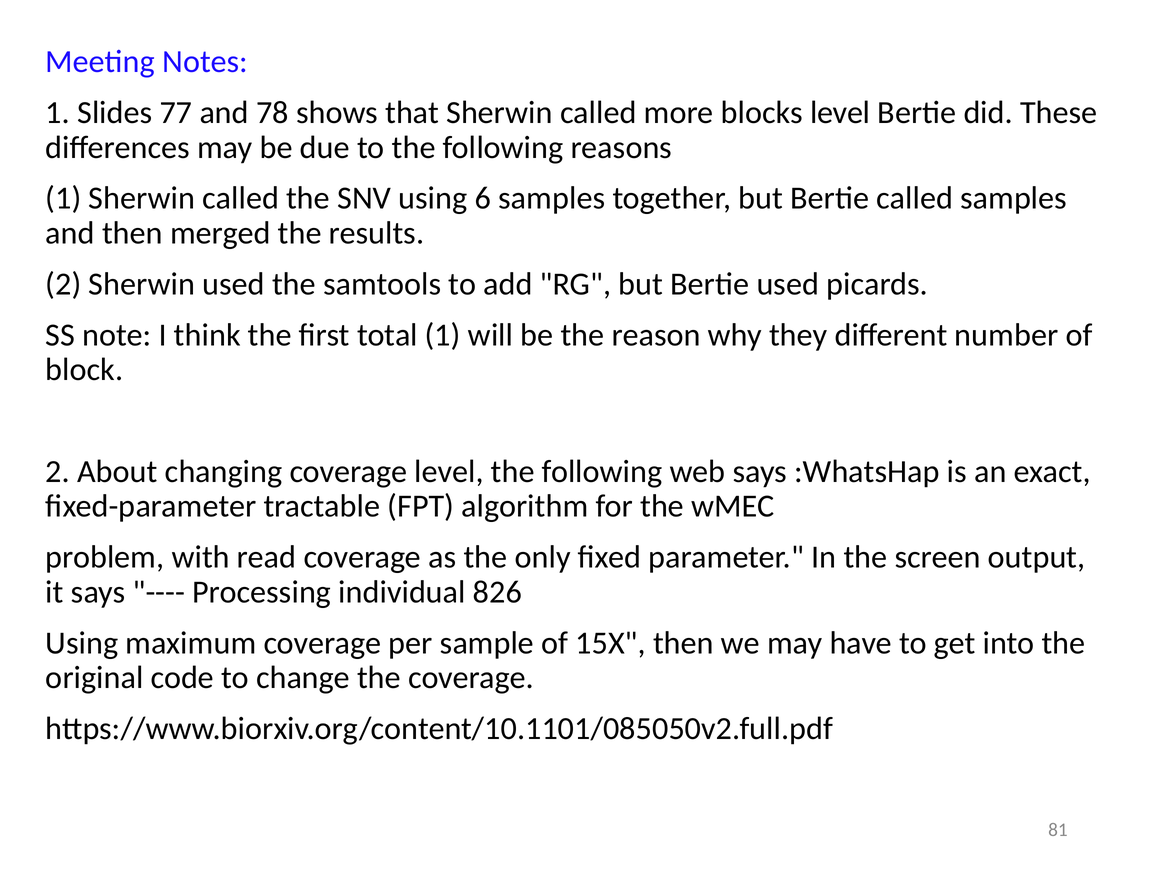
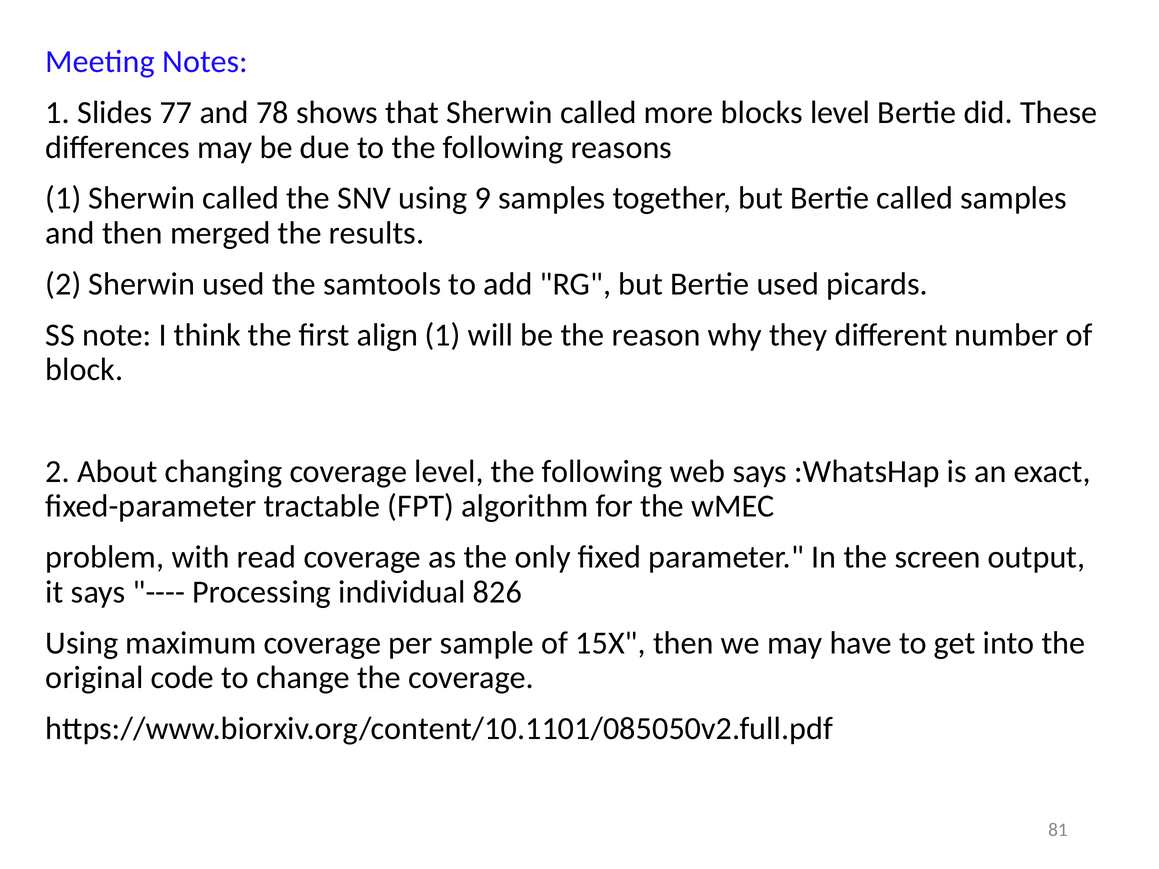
6: 6 -> 9
total: total -> align
